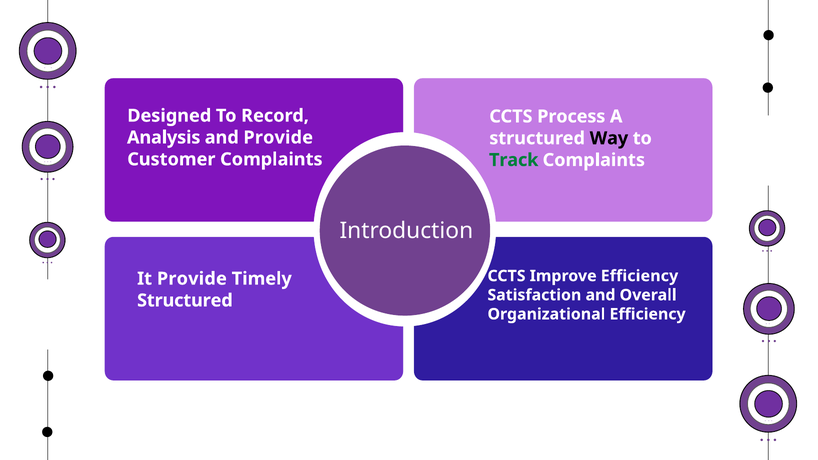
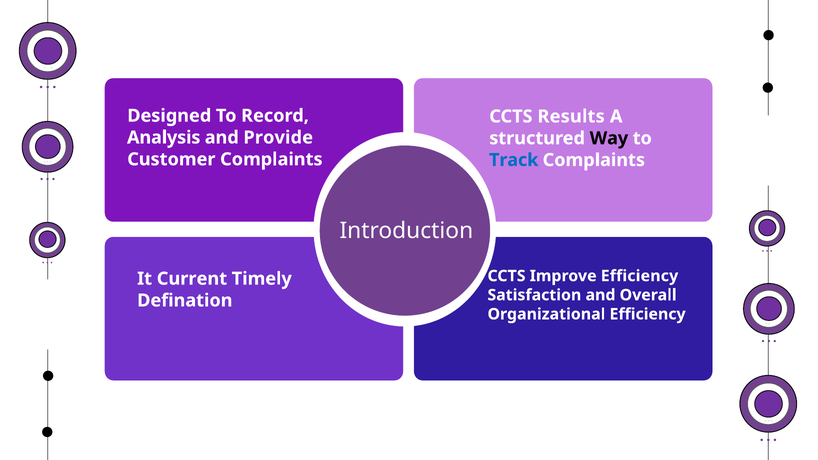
Process: Process -> Results
Track colour: green -> blue
It Provide: Provide -> Current
Structured at (185, 301): Structured -> Defination
